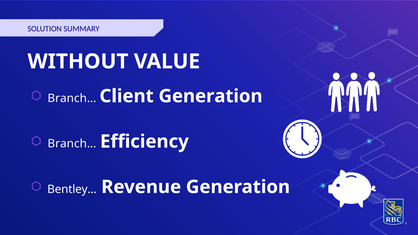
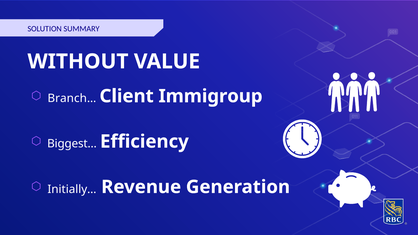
Client Generation: Generation -> Immigroup
Branch… at (72, 144): Branch… -> Biggest…
Bentley…: Bentley… -> Initially…
